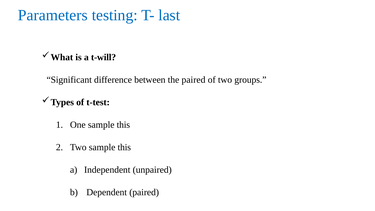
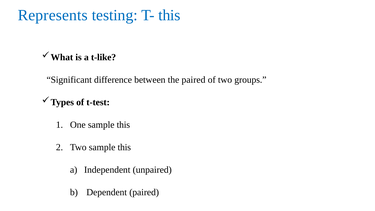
Parameters: Parameters -> Represents
T- last: last -> this
t-will: t-will -> t-like
